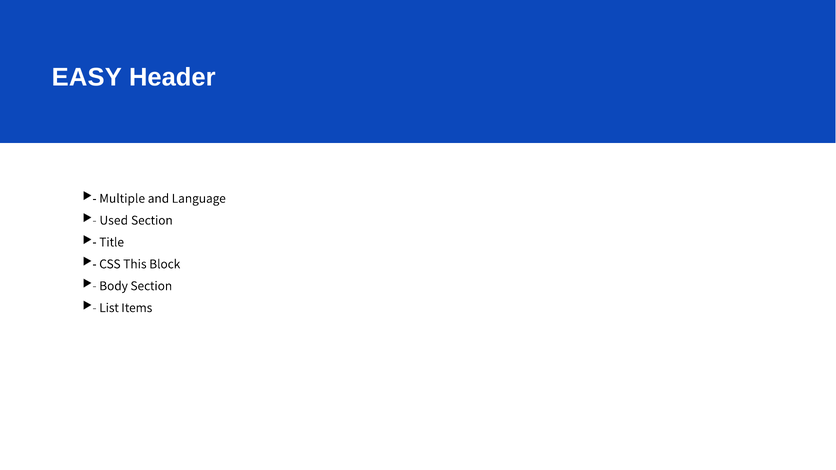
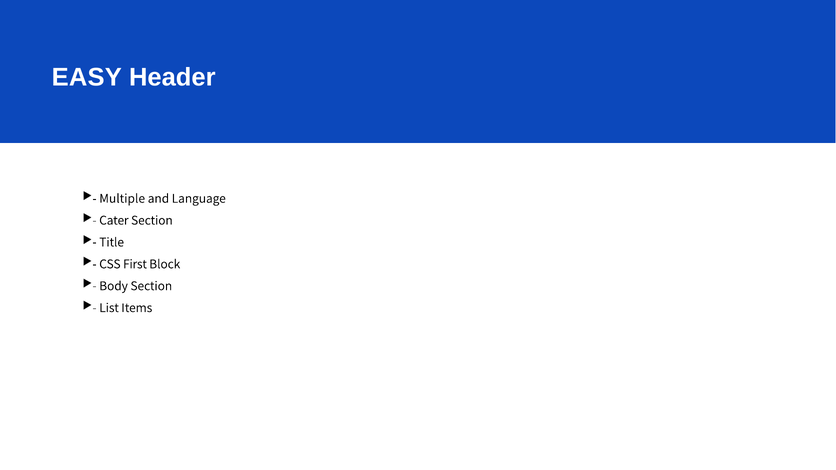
Used: Used -> Cater
This: This -> First
